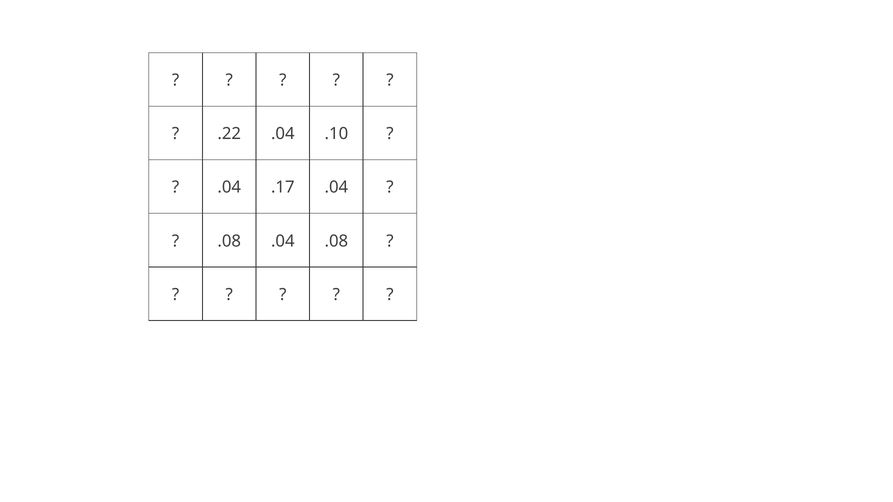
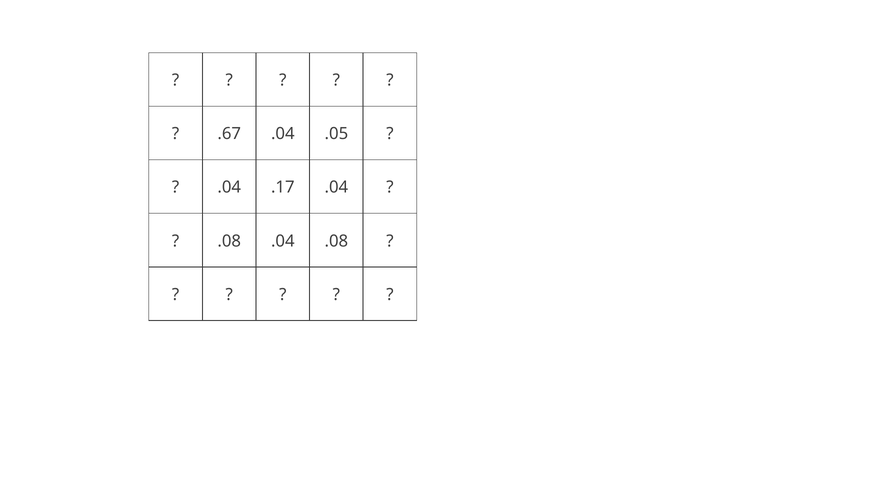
.22: .22 -> .67
.10: .10 -> .05
